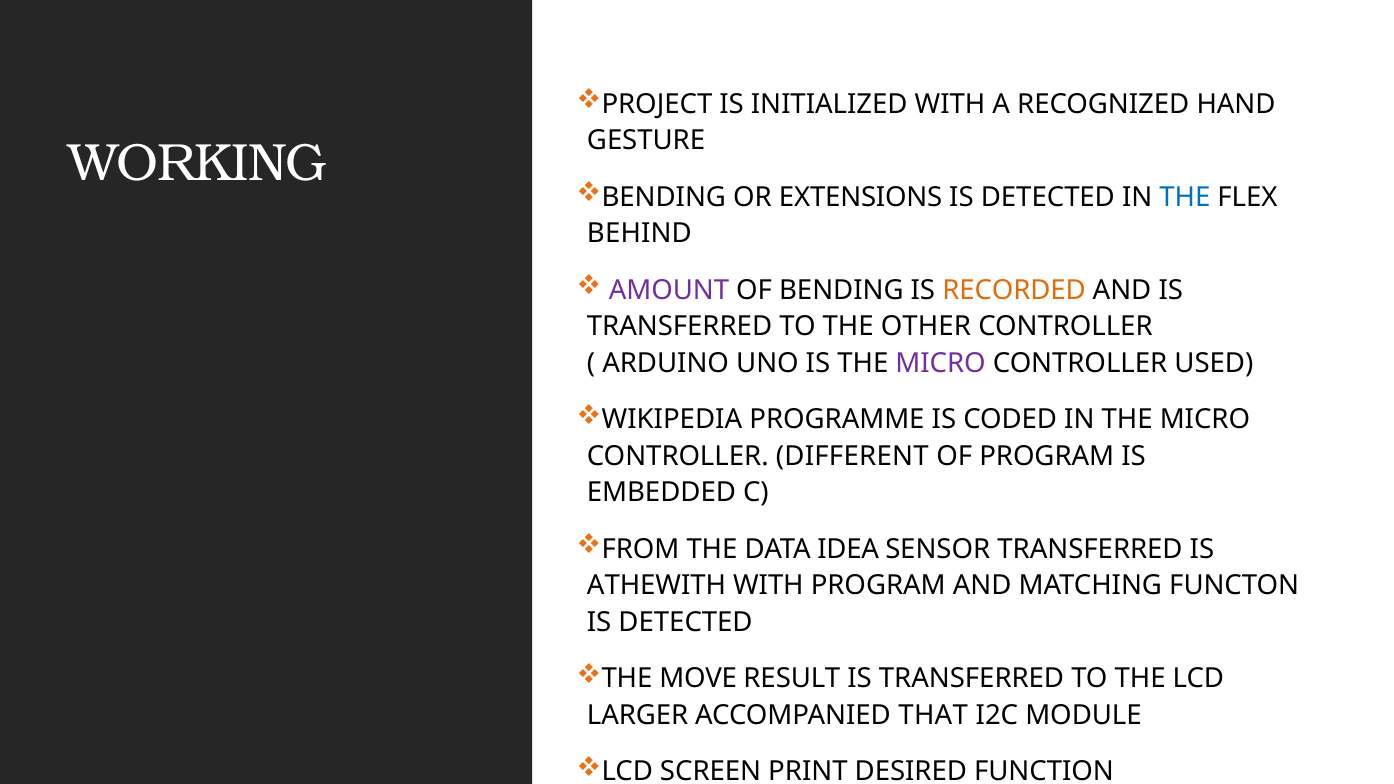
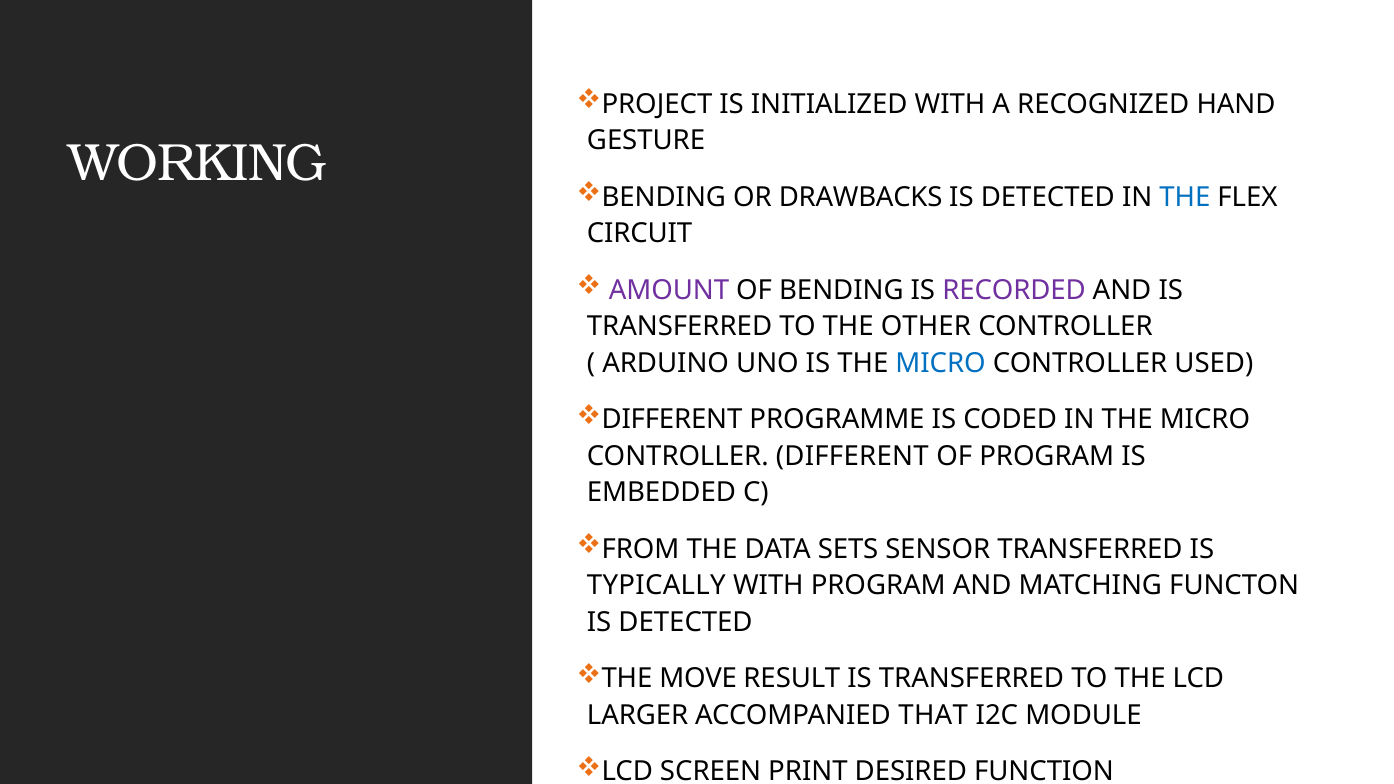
EXTENSIONS: EXTENSIONS -> DRAWBACKS
BEHIND: BEHIND -> CIRCUIT
RECORDED colour: orange -> purple
MICRO at (941, 363) colour: purple -> blue
WIKIPEDIA at (672, 420): WIKIPEDIA -> DIFFERENT
IDEA: IDEA -> SETS
ATHEWITH: ATHEWITH -> TYPICALLY
